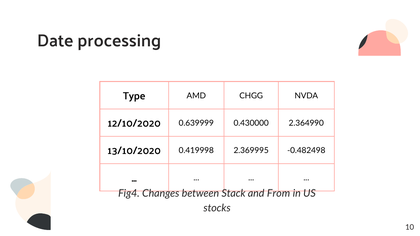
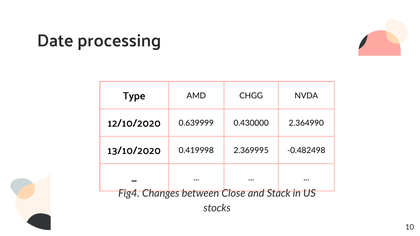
Stack: Stack -> Close
From: From -> Stack
